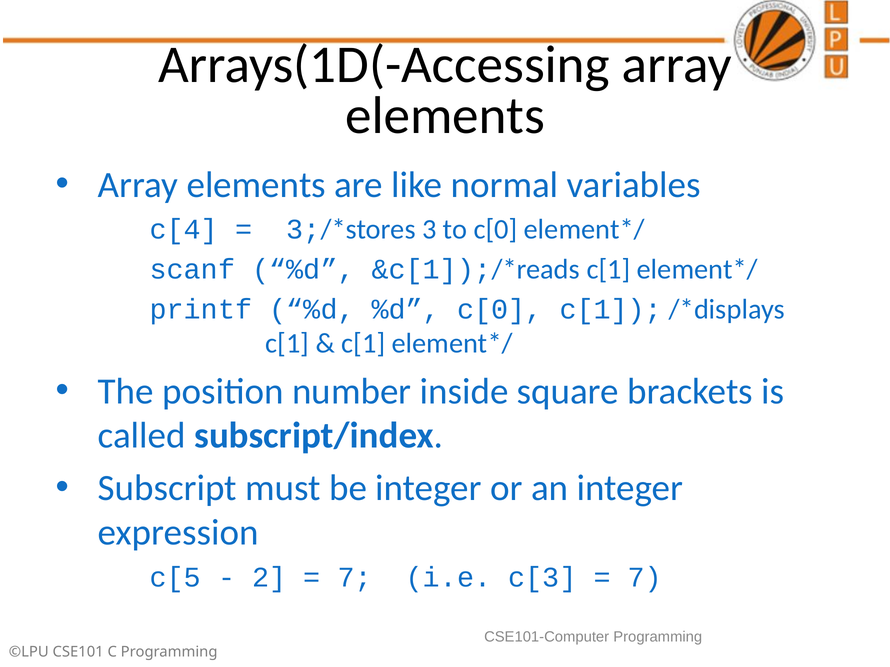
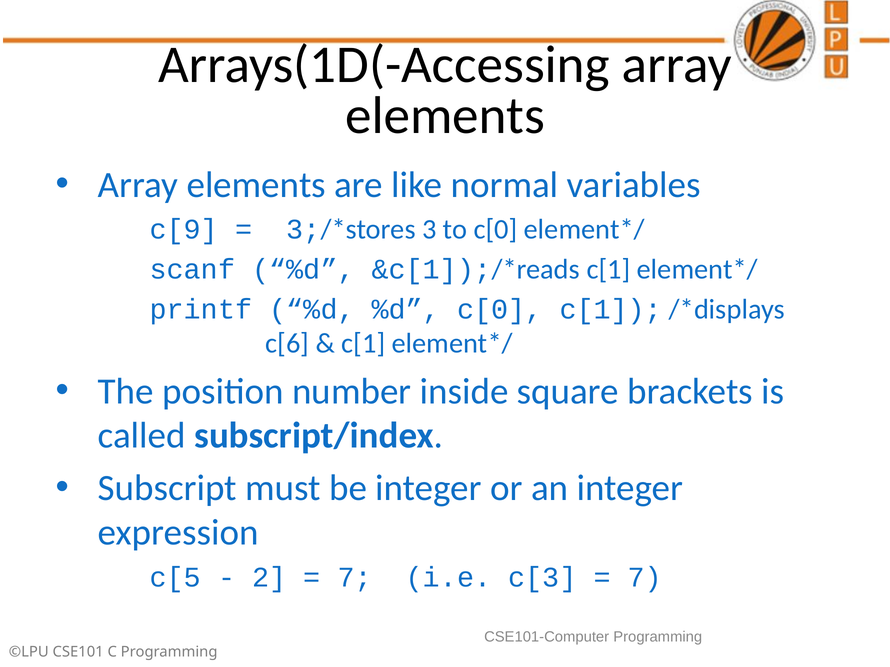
c[4: c[4 -> c[9
c[1 at (287, 344): c[1 -> c[6
